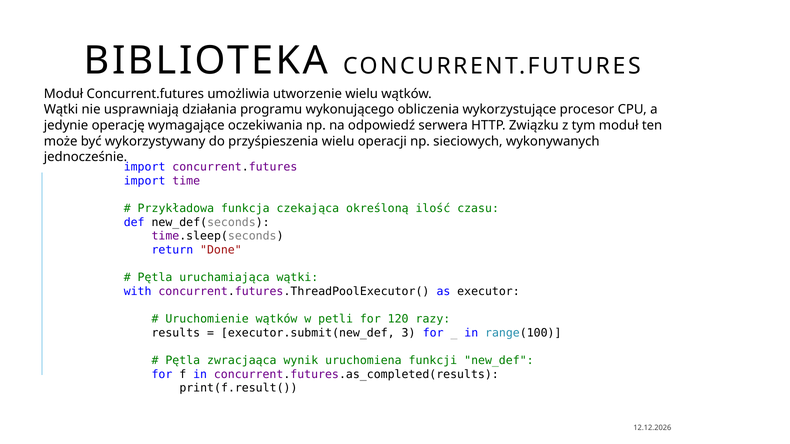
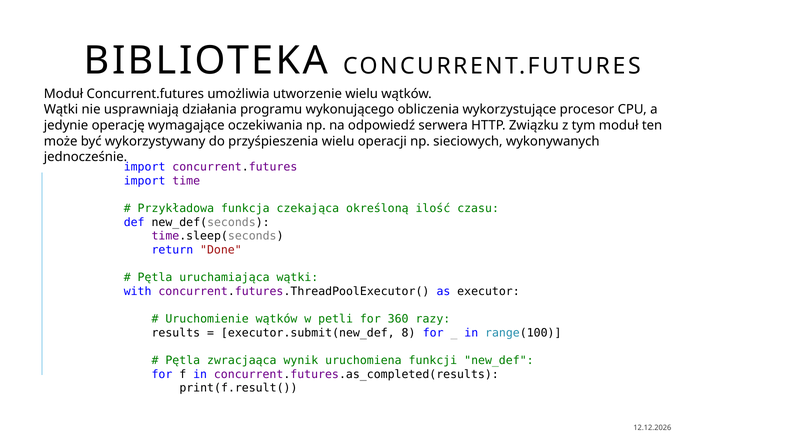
120: 120 -> 360
3: 3 -> 8
